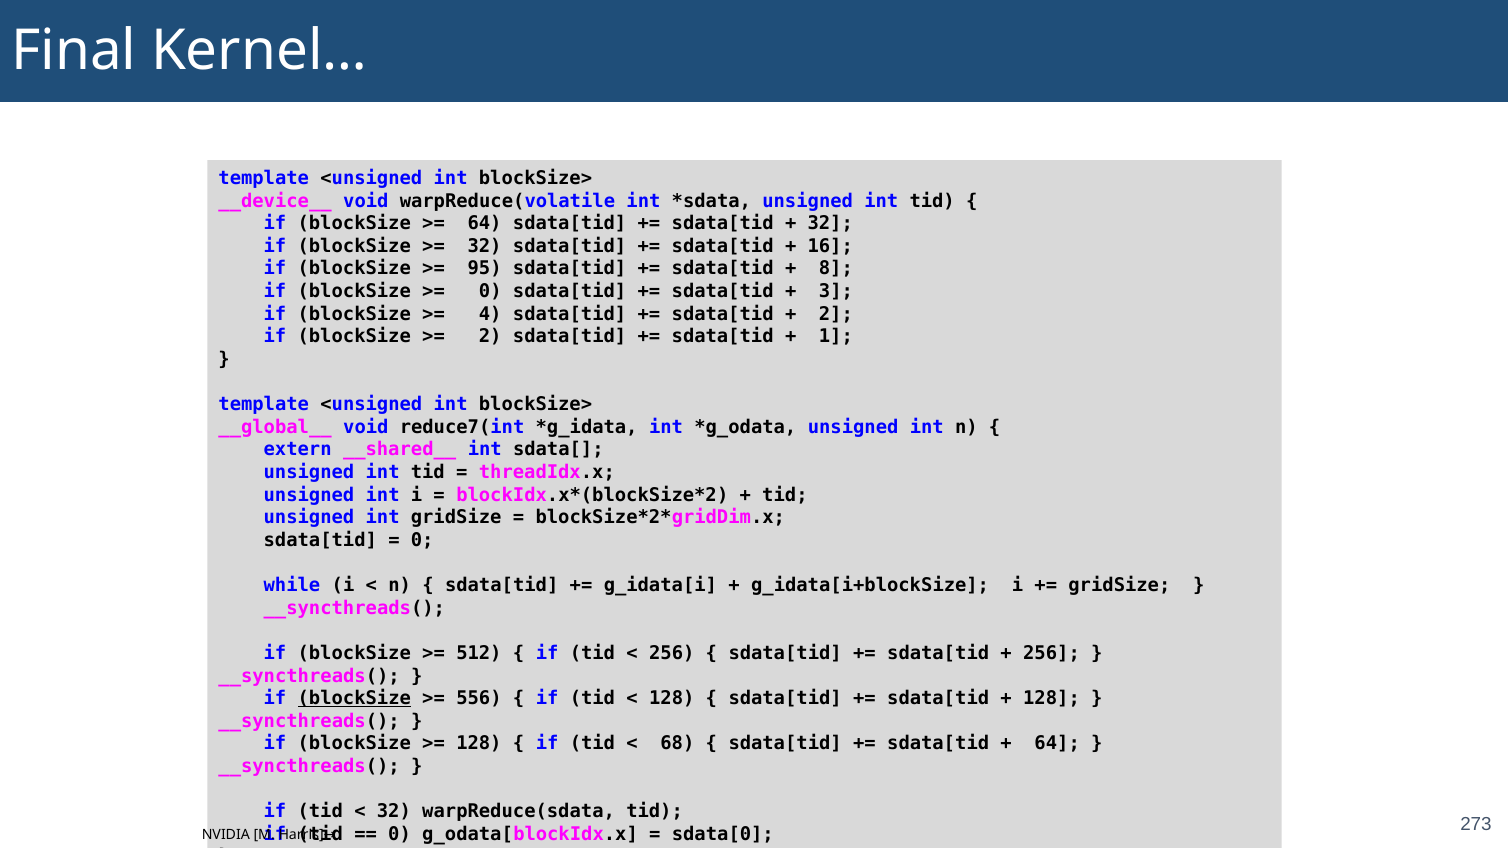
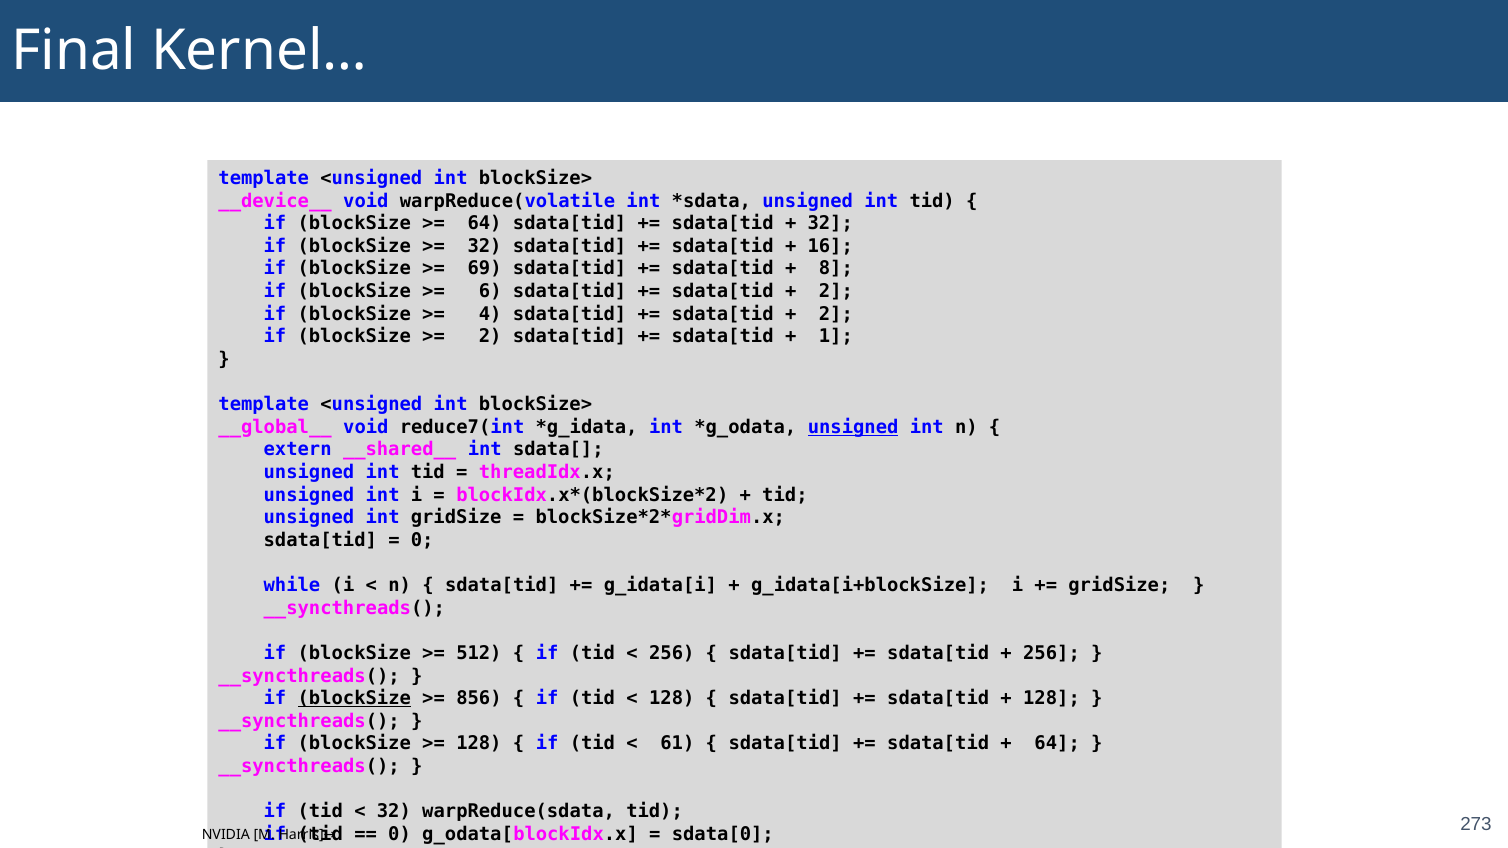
95: 95 -> 69
0 at (490, 291): 0 -> 6
3 at (836, 291): 3 -> 2
unsigned at (853, 427) underline: none -> present
556: 556 -> 856
68: 68 -> 61
